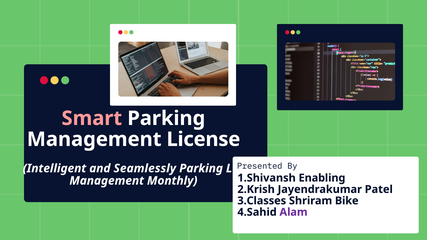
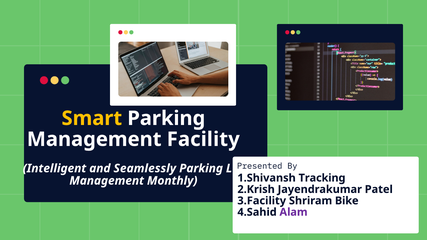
Smart colour: pink -> yellow
License: License -> Facility
Enabling: Enabling -> Tracking
3.Classes: 3.Classes -> 3.Facility
